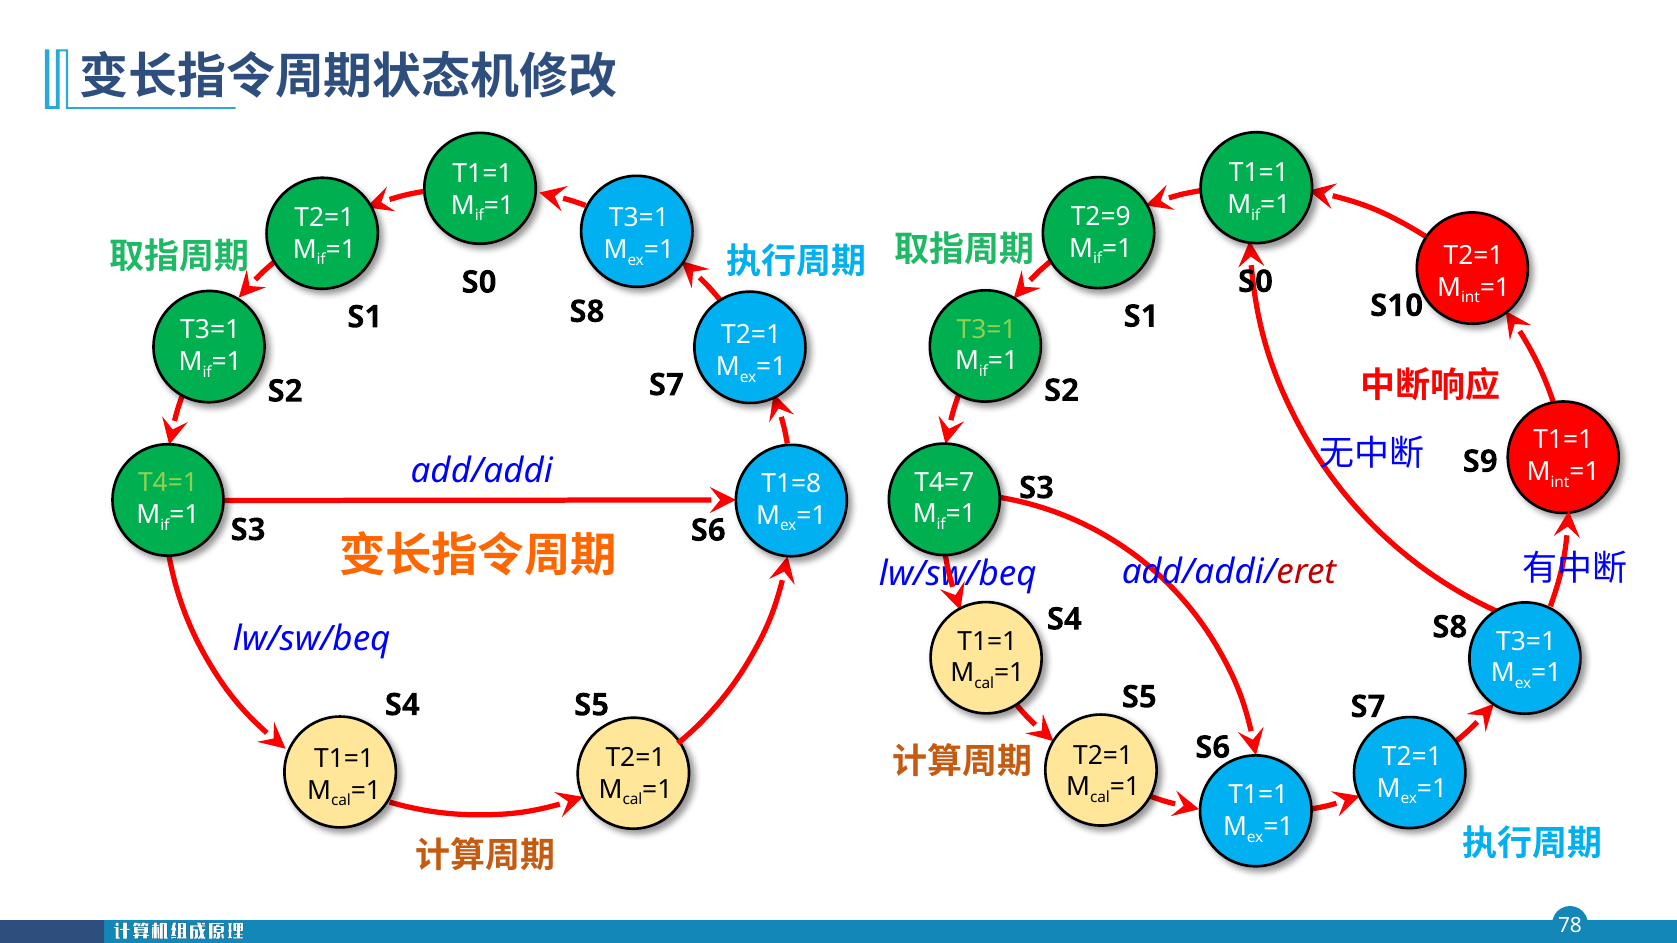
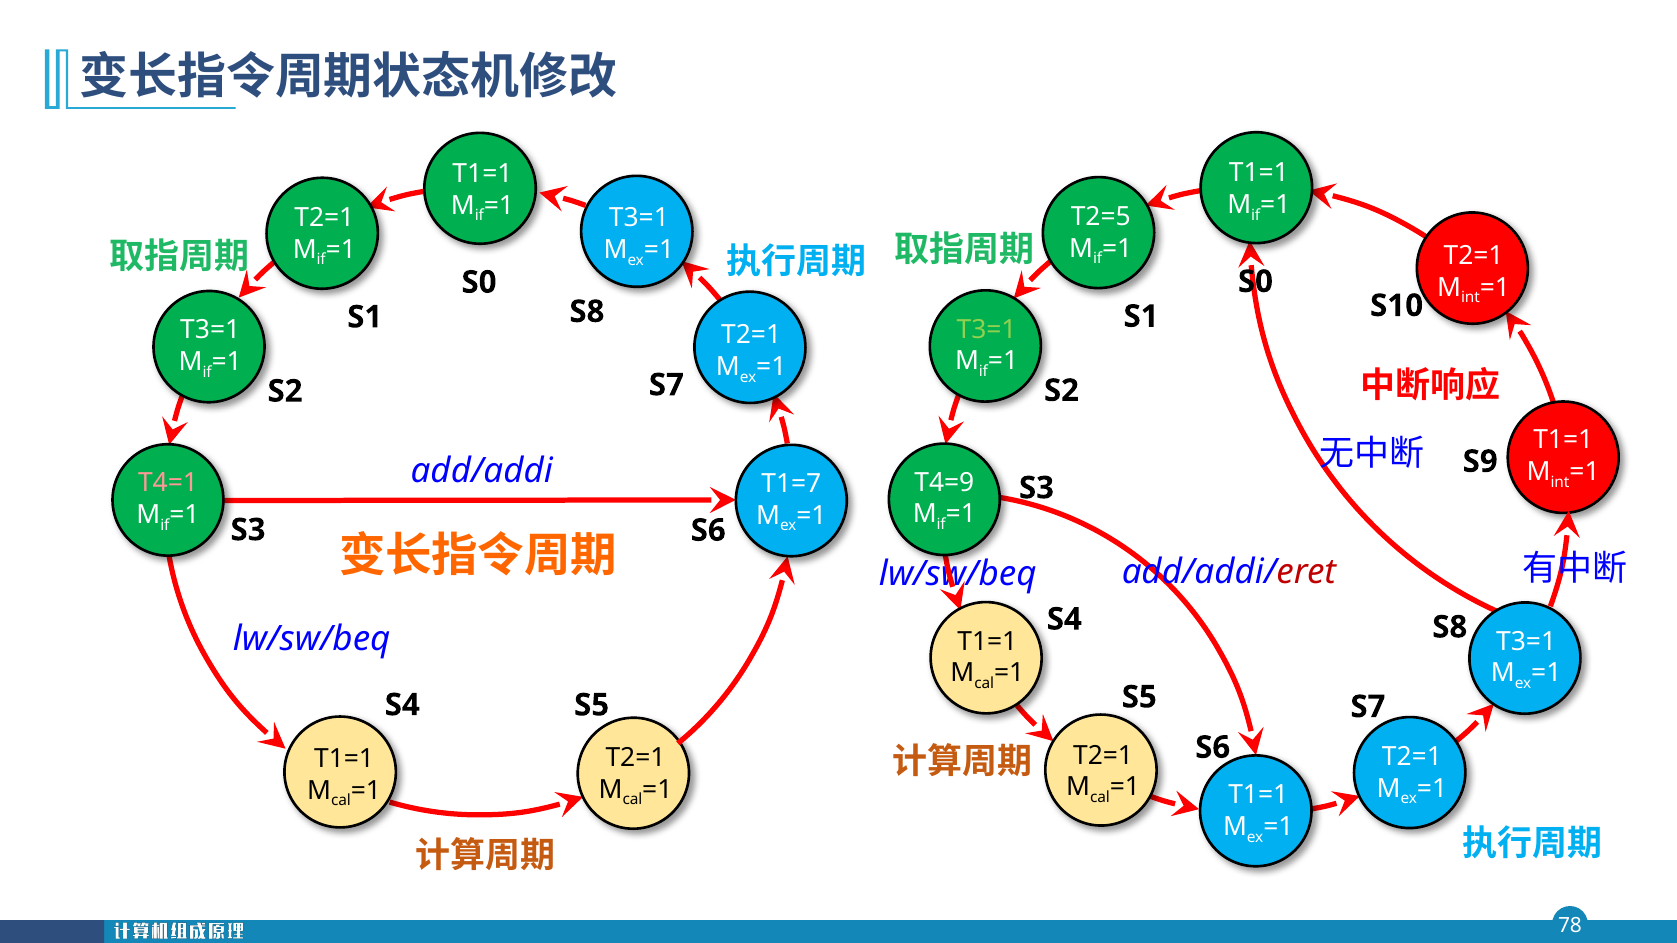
T2=9: T2=9 -> T2=5
T4=7: T4=7 -> T4=9
T4=1 colour: light green -> pink
T1=8: T1=8 -> T1=7
